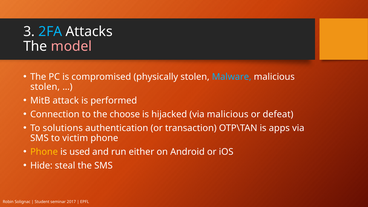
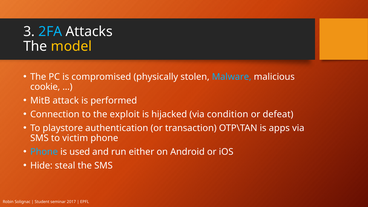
model colour: pink -> yellow
stolen at (45, 87): stolen -> cookie
choose: choose -> exploit
via malicious: malicious -> condition
solutions: solutions -> playstore
Phone at (44, 152) colour: yellow -> light blue
